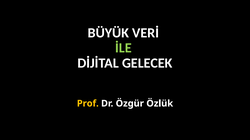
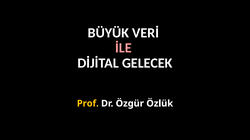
İLE colour: light green -> pink
